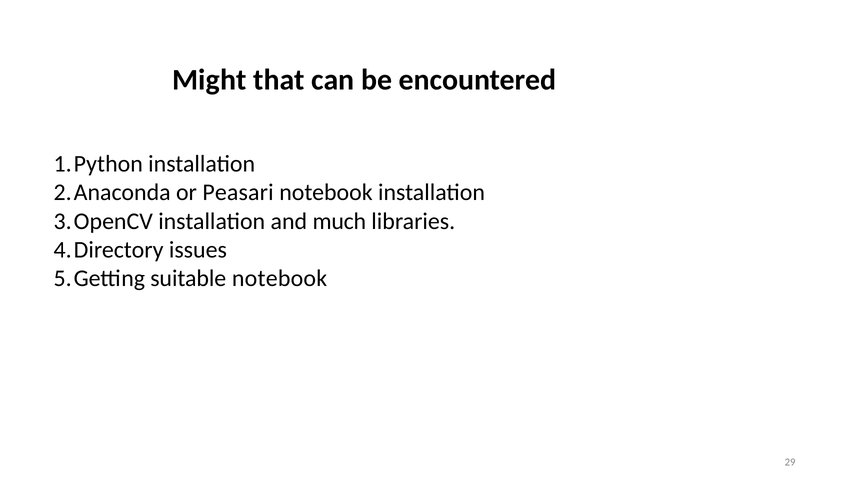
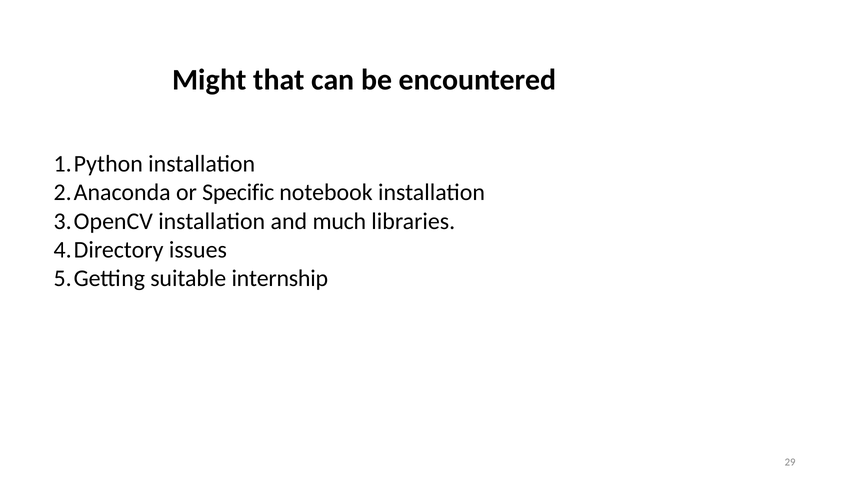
Peasari: Peasari -> Specific
suitable notebook: notebook -> internship
